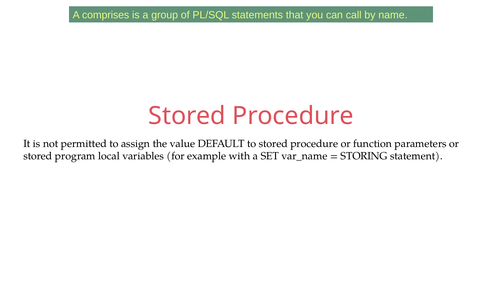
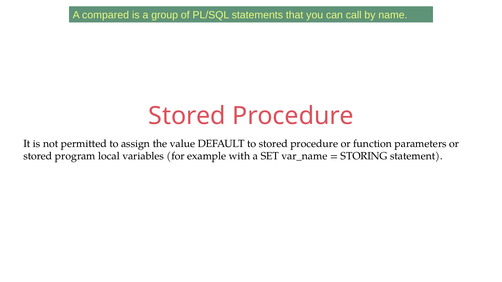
comprises: comprises -> compared
